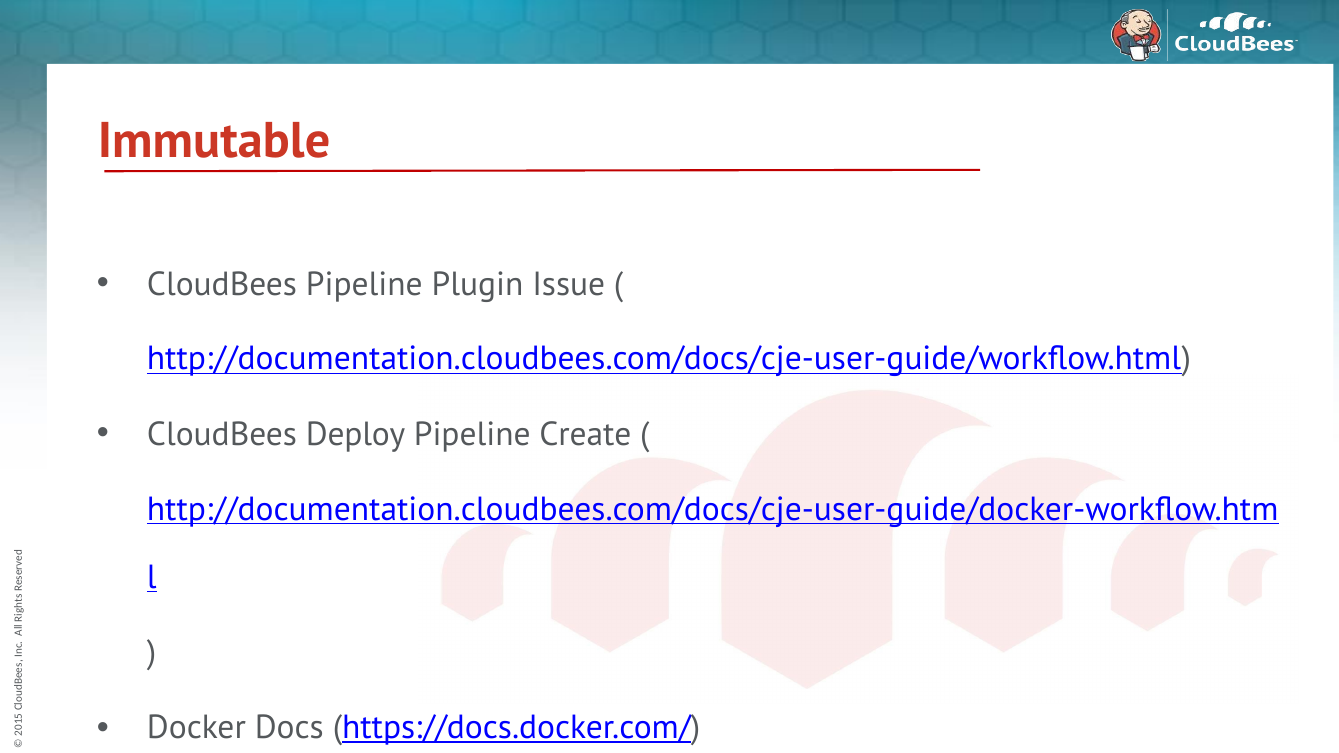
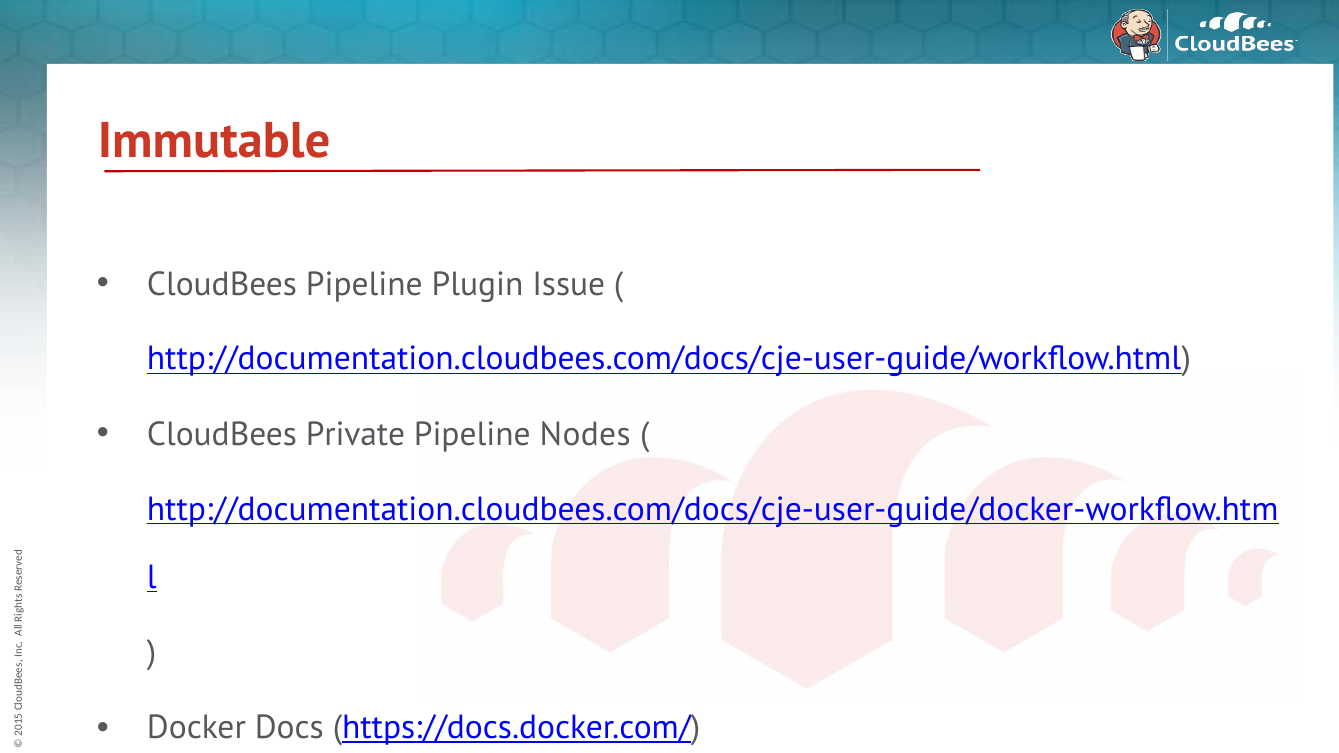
Deploy: Deploy -> Private
Create: Create -> Nodes
